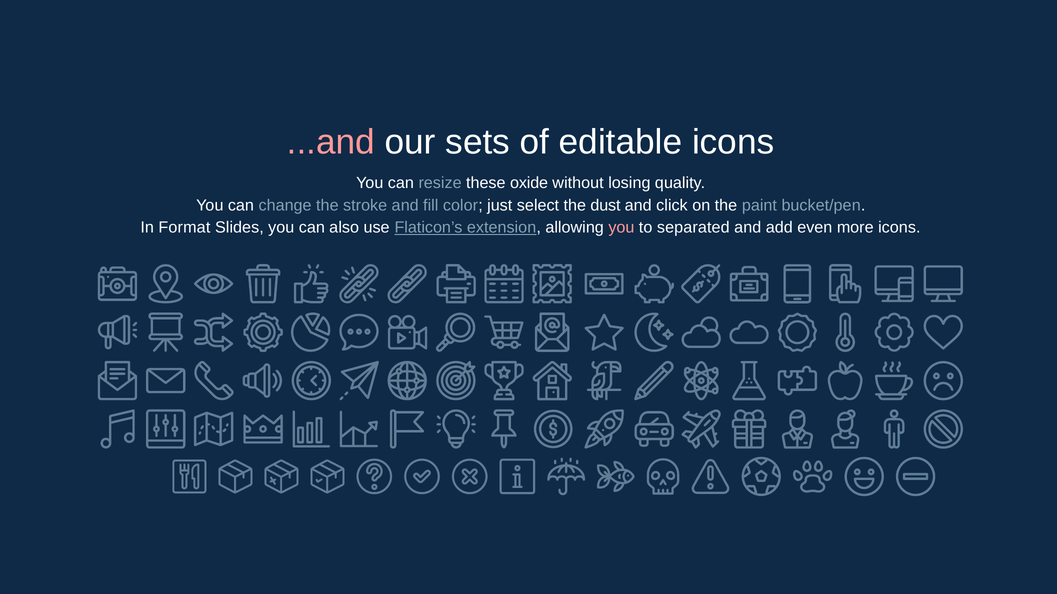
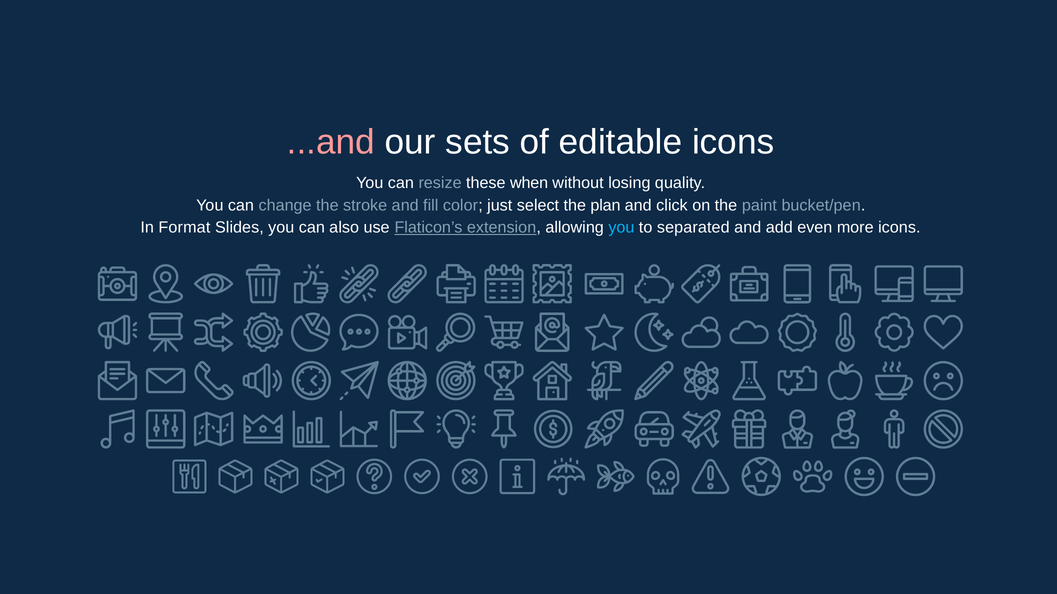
oxide: oxide -> when
dust: dust -> plan
you at (621, 228) colour: pink -> light blue
